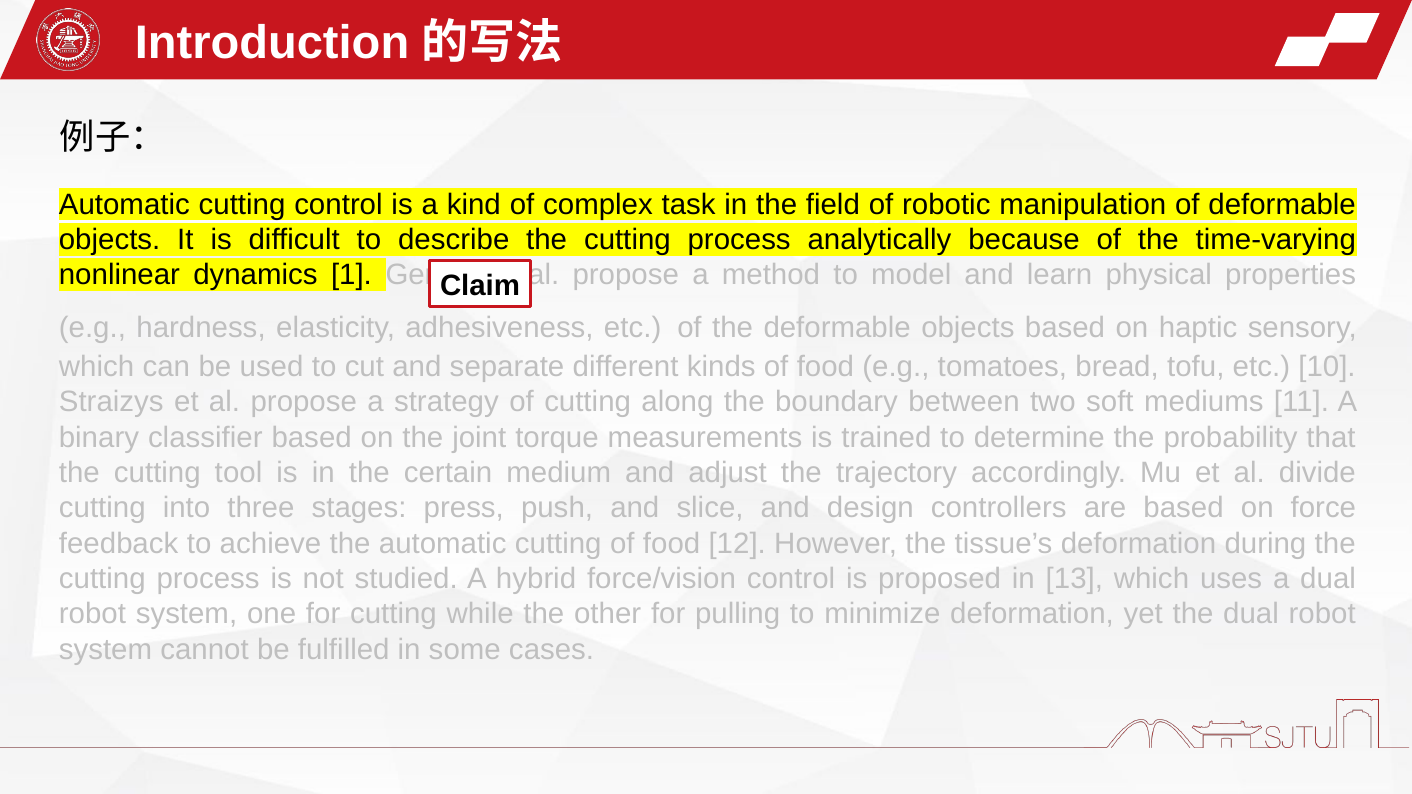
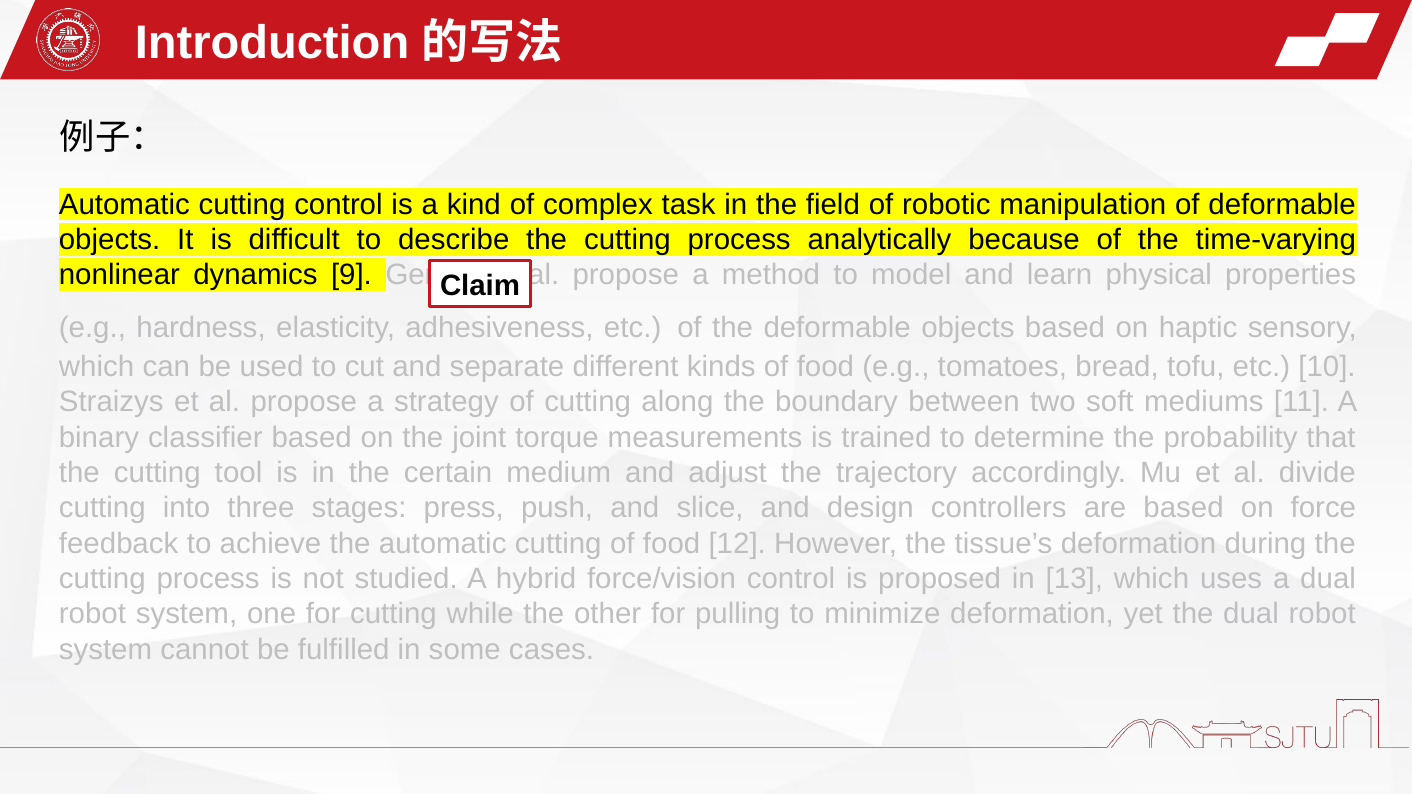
1: 1 -> 9
